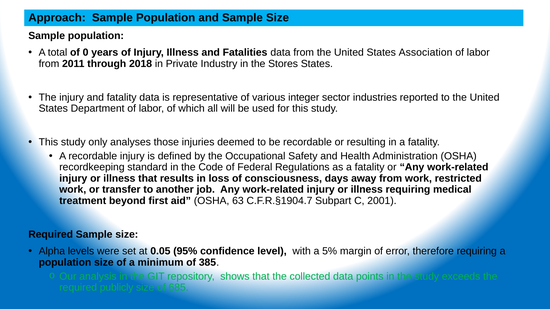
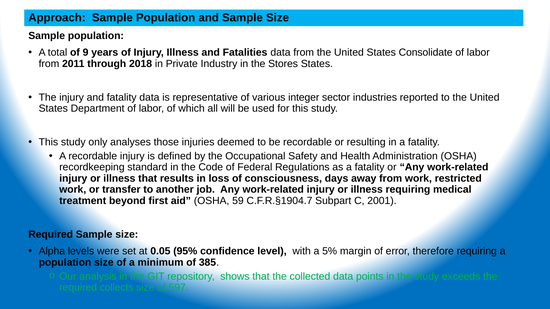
0: 0 -> 9
Association: Association -> Consolidate
63: 63 -> 59
publicly: publicly -> collects
685: 685 -> 597
